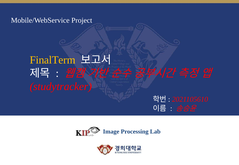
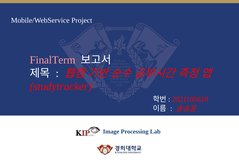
FinalTerm colour: yellow -> pink
